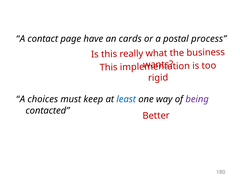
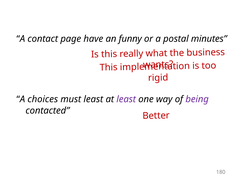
cards: cards -> funny
process: process -> minutes
must keep: keep -> least
least at (126, 99) colour: blue -> purple
